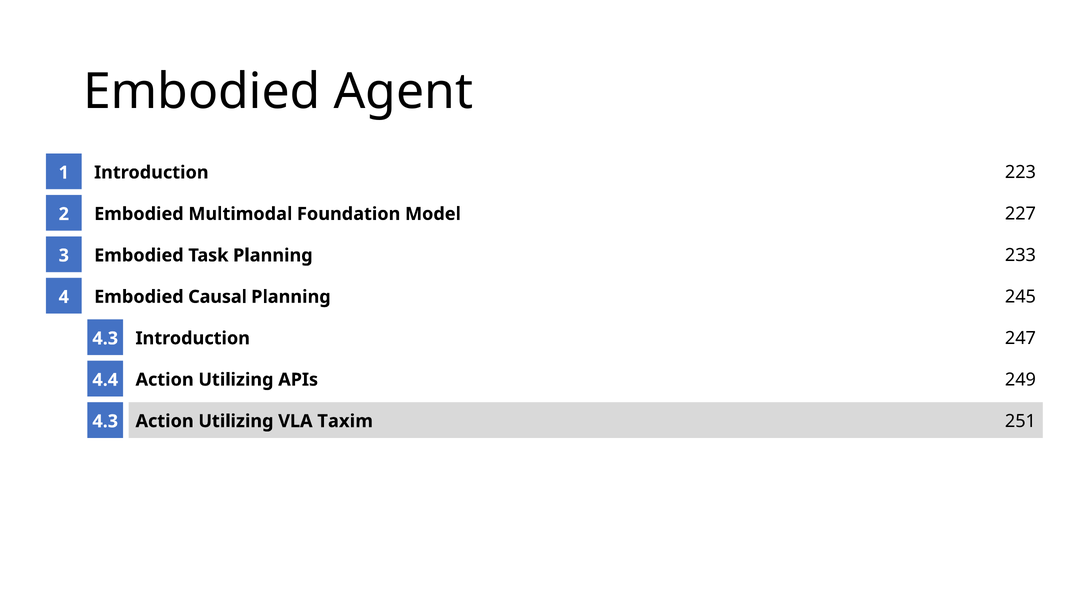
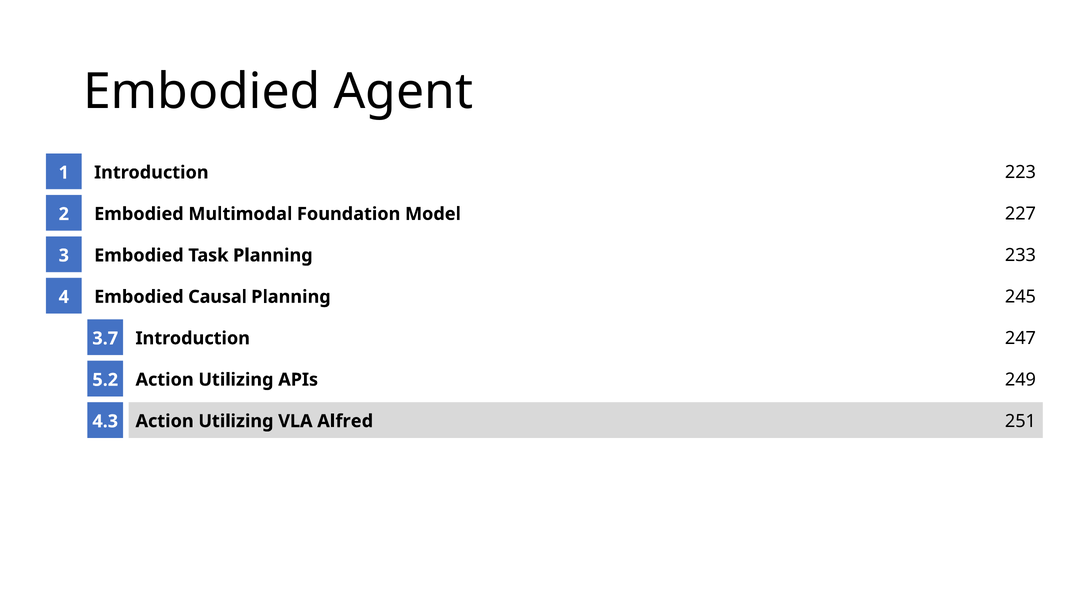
4.3 at (105, 338): 4.3 -> 3.7
4.4: 4.4 -> 5.2
Taxim: Taxim -> Alfred
